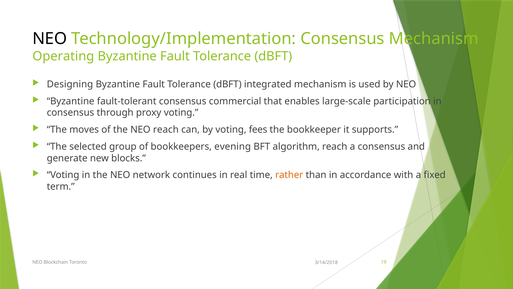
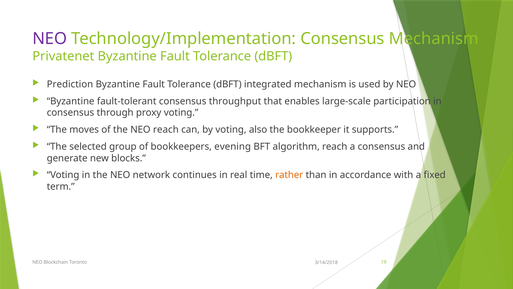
NEO at (50, 39) colour: black -> purple
Operating: Operating -> Privatenet
Designing: Designing -> Prediction
commercial: commercial -> throughput
fees: fees -> also
